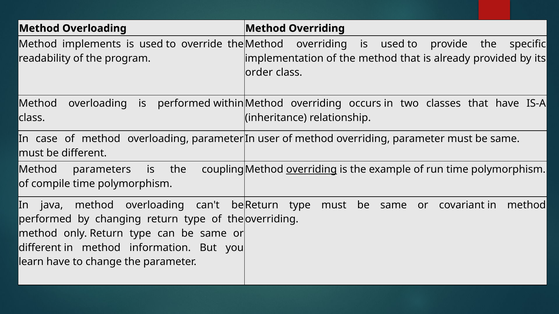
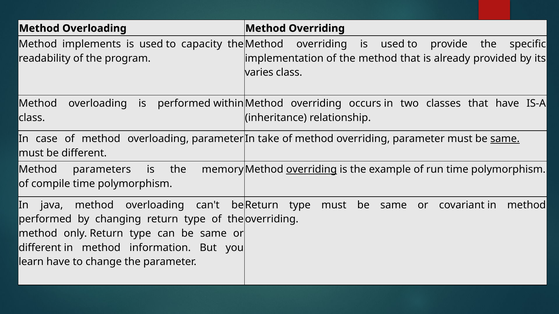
override: override -> capacity
order: order -> varies
user: user -> take
same at (505, 139) underline: none -> present
coupling: coupling -> memory
